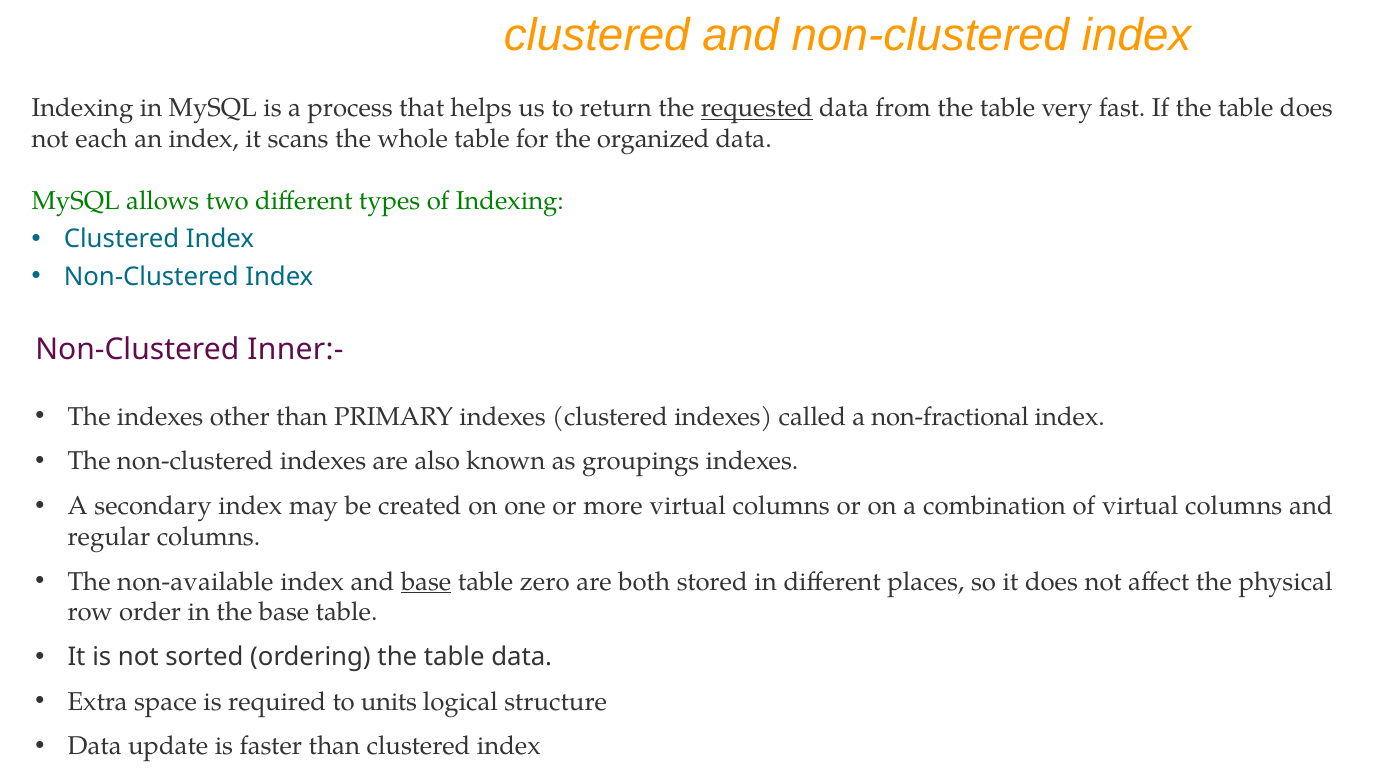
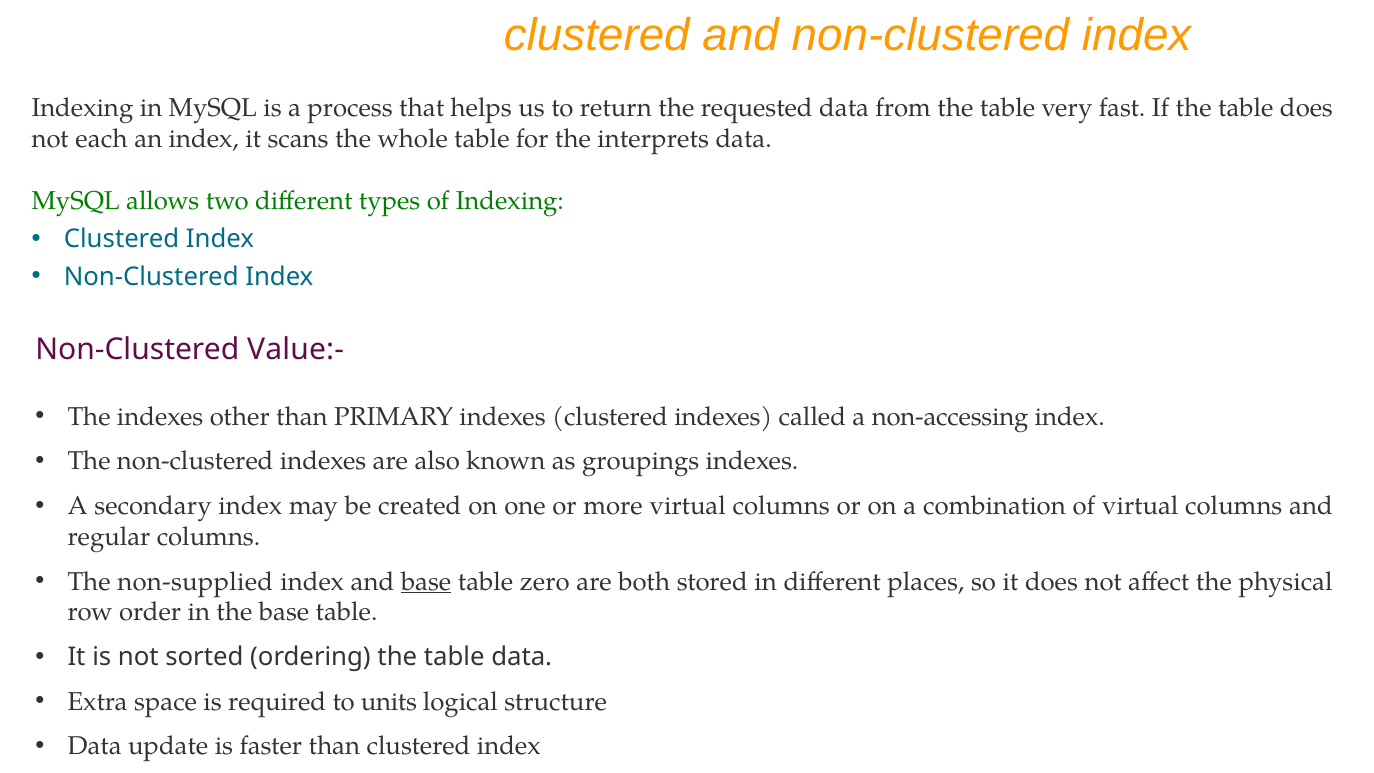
requested underline: present -> none
organized: organized -> interprets
Inner:-: Inner:- -> Value:-
non-fractional: non-fractional -> non-accessing
non-available: non-available -> non-supplied
